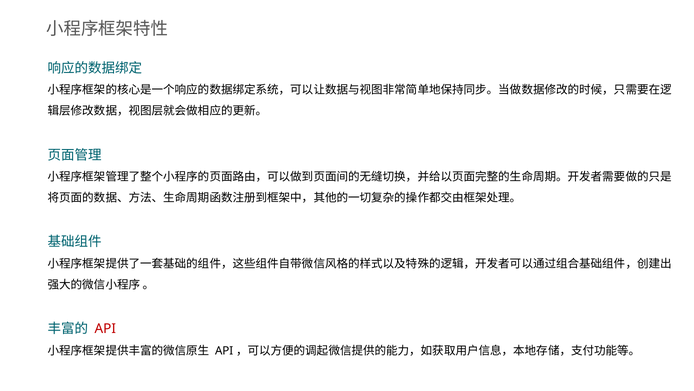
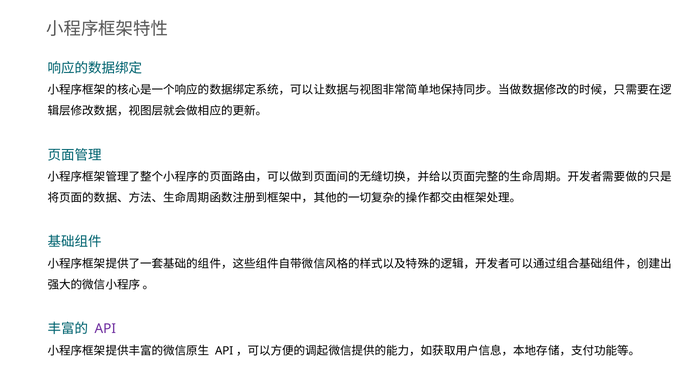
API colour: red -> purple
